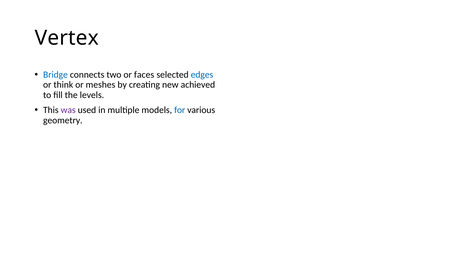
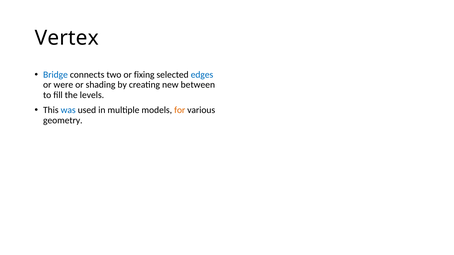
faces: faces -> fixing
think: think -> were
meshes: meshes -> shading
achieved: achieved -> between
was colour: purple -> blue
for colour: blue -> orange
